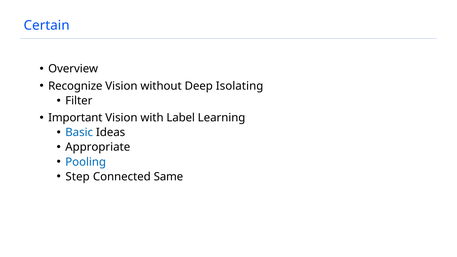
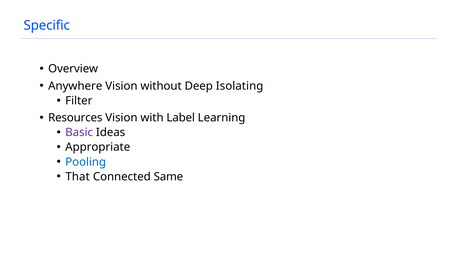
Certain: Certain -> Specific
Recognize: Recognize -> Anywhere
Important: Important -> Resources
Basic colour: blue -> purple
Step: Step -> That
